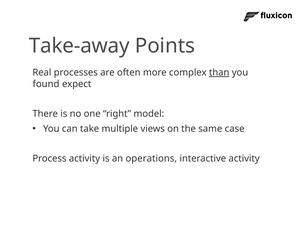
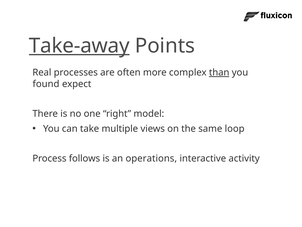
Take-away underline: none -> present
case: case -> loop
Process activity: activity -> follows
